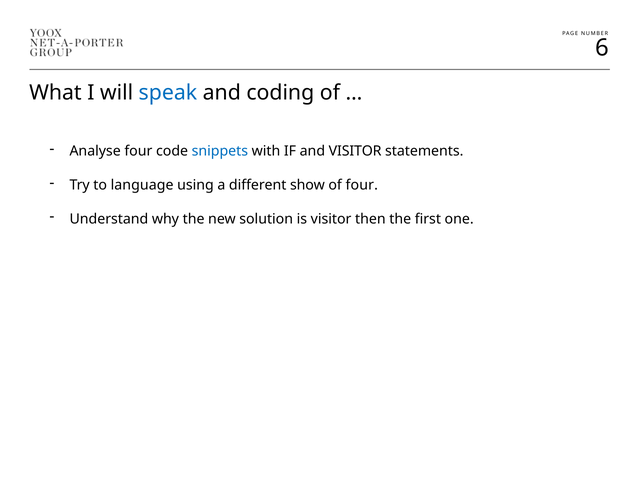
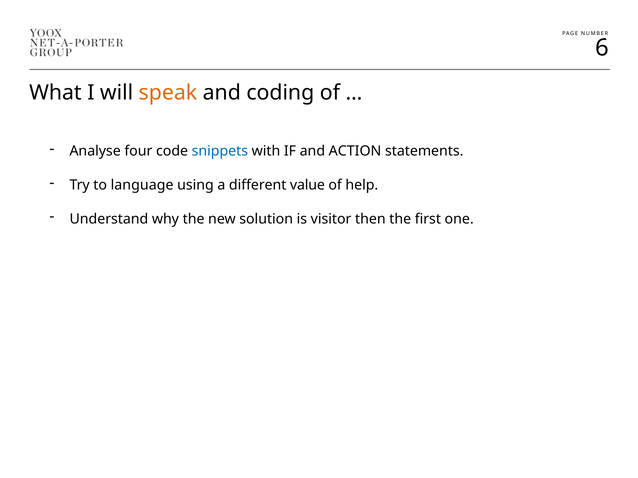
speak colour: blue -> orange
and VISITOR: VISITOR -> ACTION
show: show -> value
of four: four -> help
